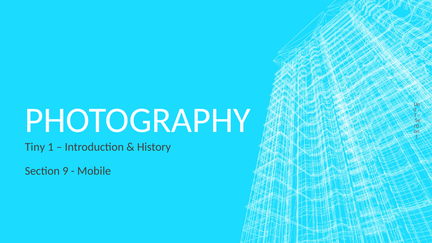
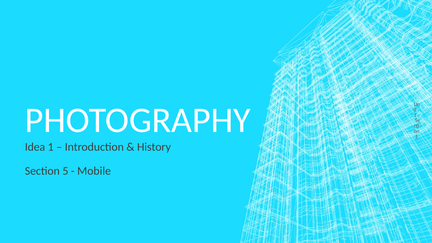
Tiny: Tiny -> Idea
9: 9 -> 5
